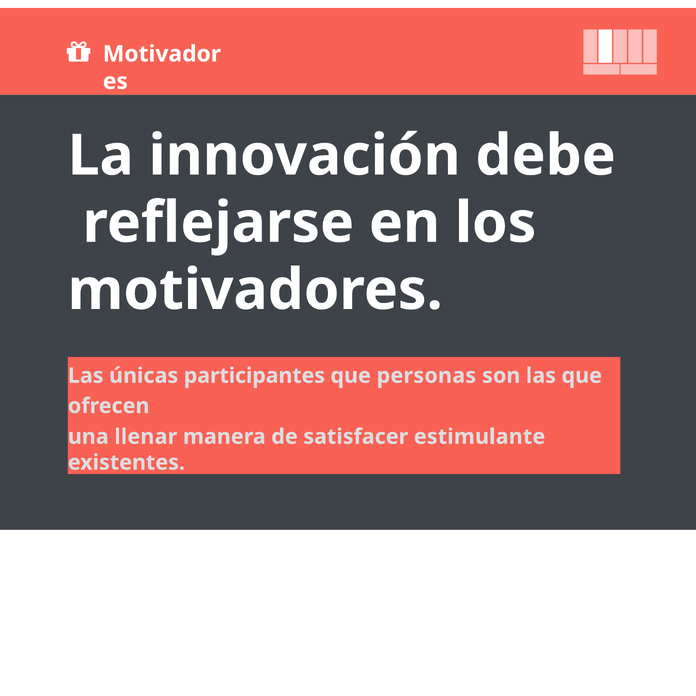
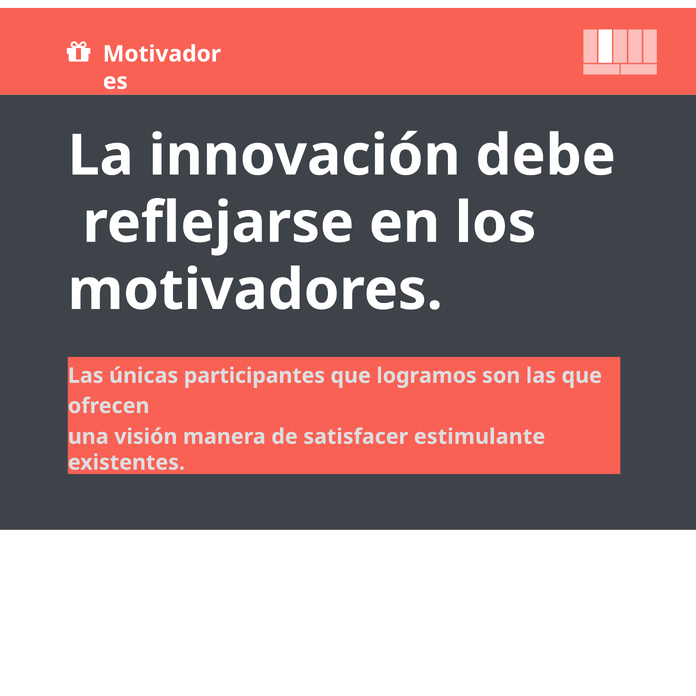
personas: personas -> logramos
llenar: llenar -> visión
